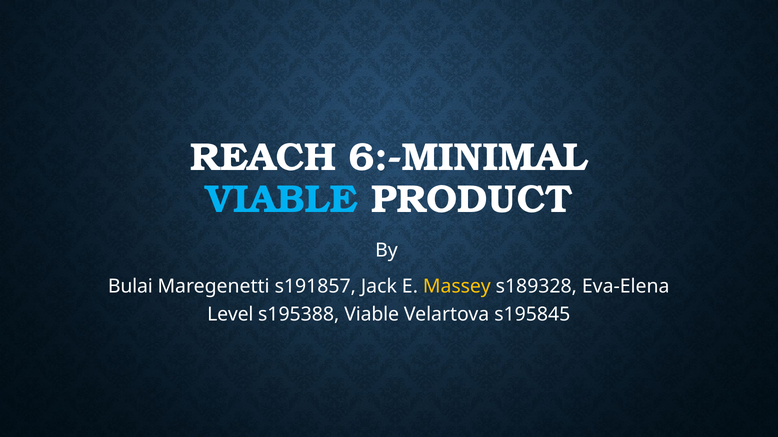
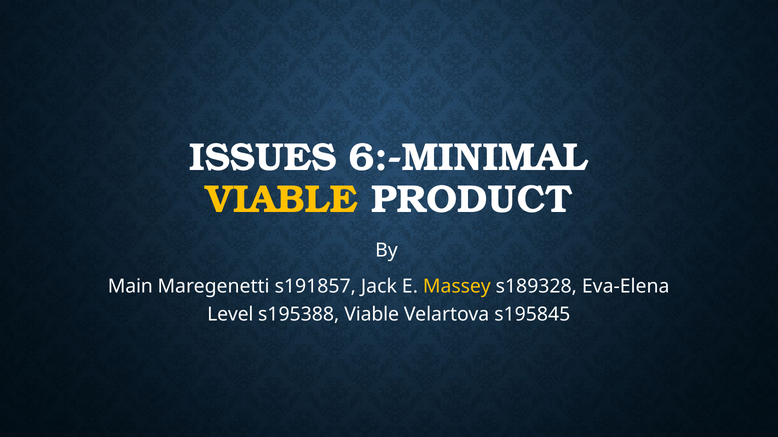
REACH: REACH -> ISSUES
VIABLE at (282, 200) colour: light blue -> yellow
Bulai: Bulai -> Main
